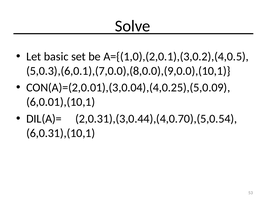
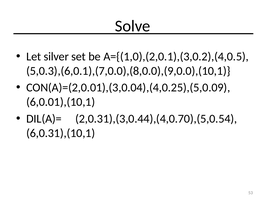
basic: basic -> silver
